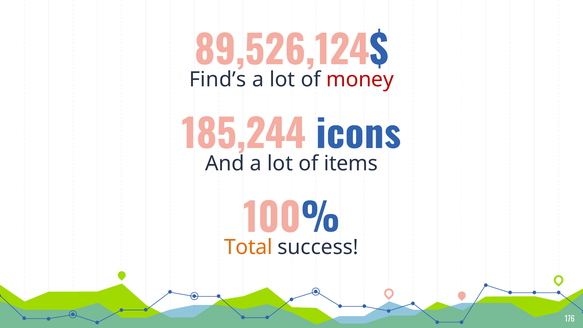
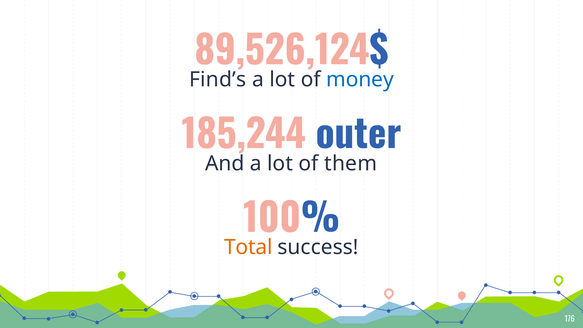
money colour: red -> blue
icons: icons -> outer
items: items -> them
